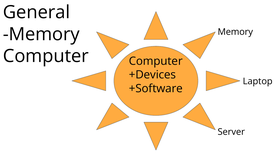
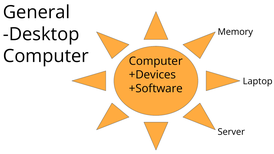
Memory at (41, 34): Memory -> Desktop
